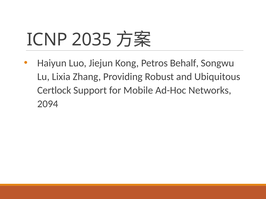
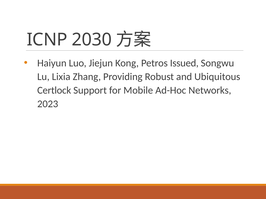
2035: 2035 -> 2030
Behalf: Behalf -> Issued
2094: 2094 -> 2023
